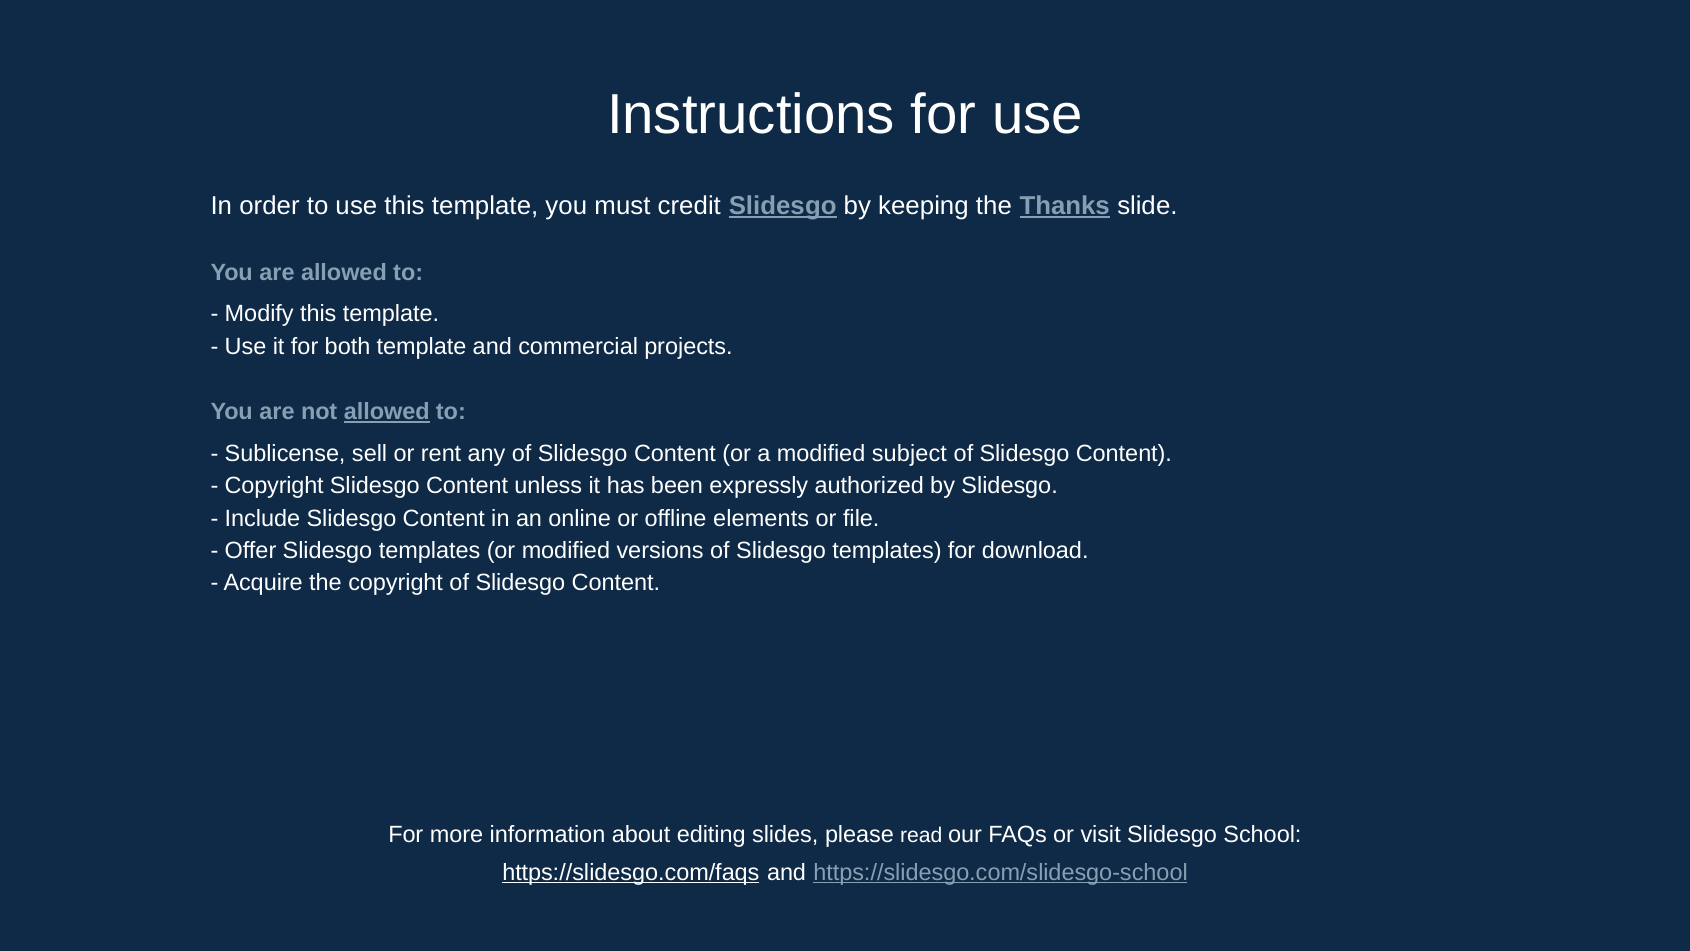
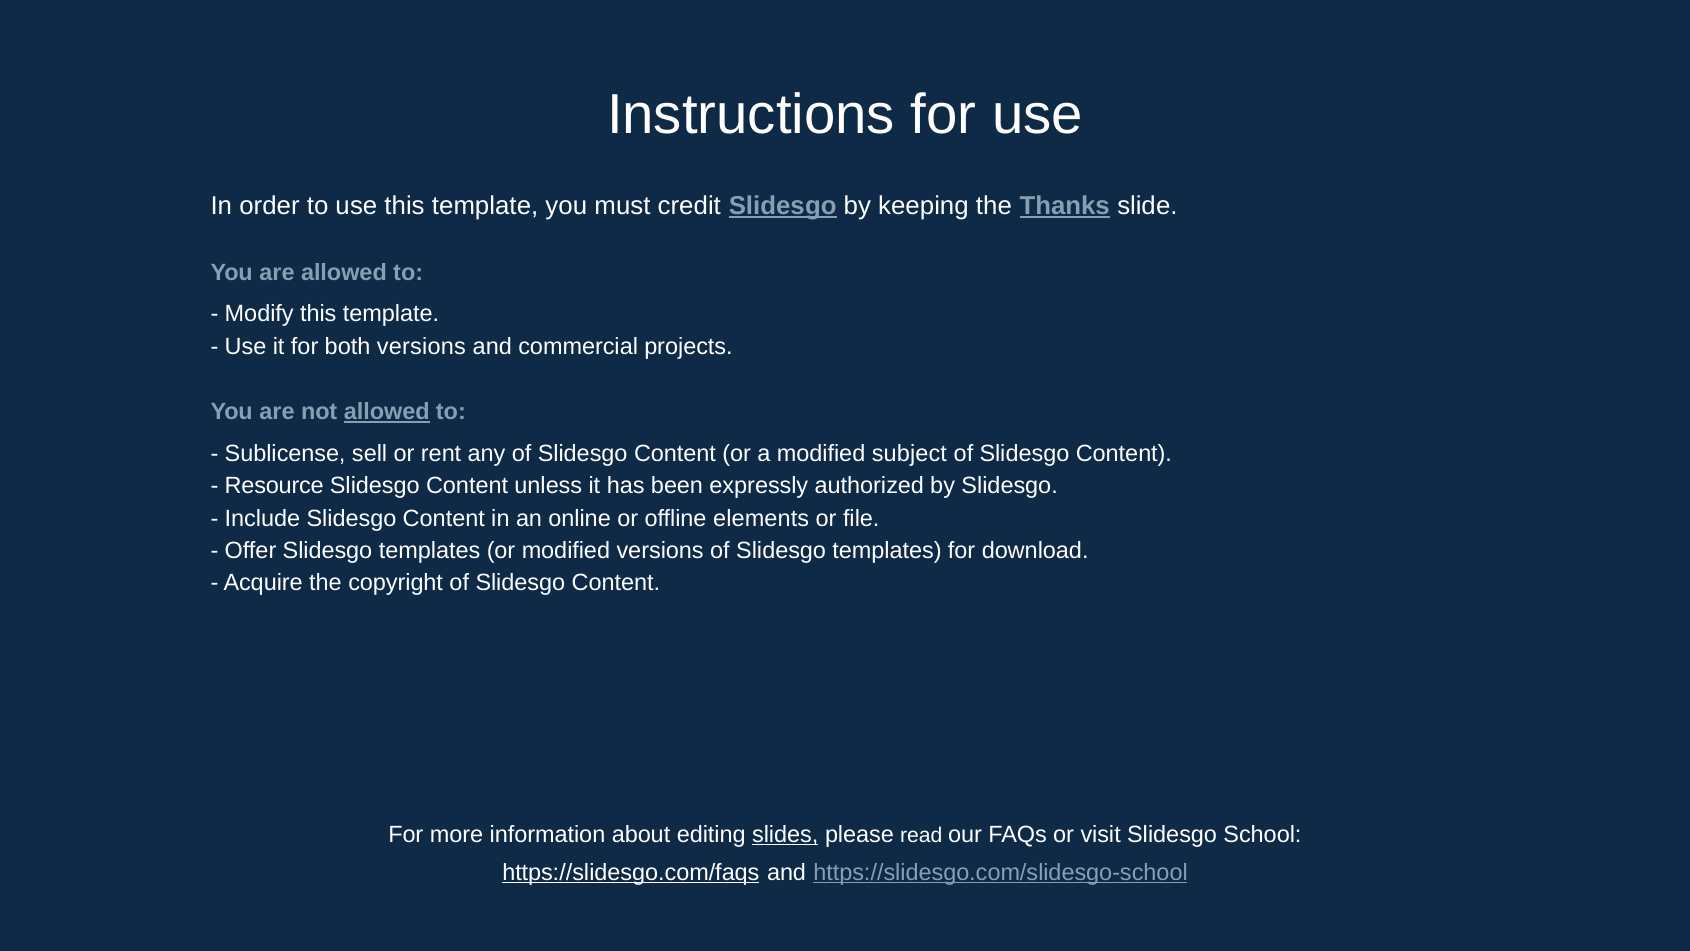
both template: template -> versions
Copyright at (274, 486): Copyright -> Resource
slides underline: none -> present
